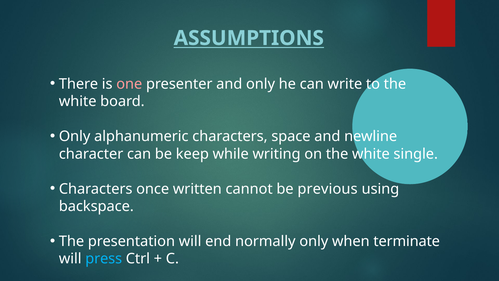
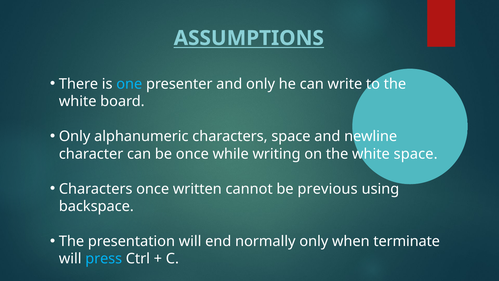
one colour: pink -> light blue
be keep: keep -> once
white single: single -> space
